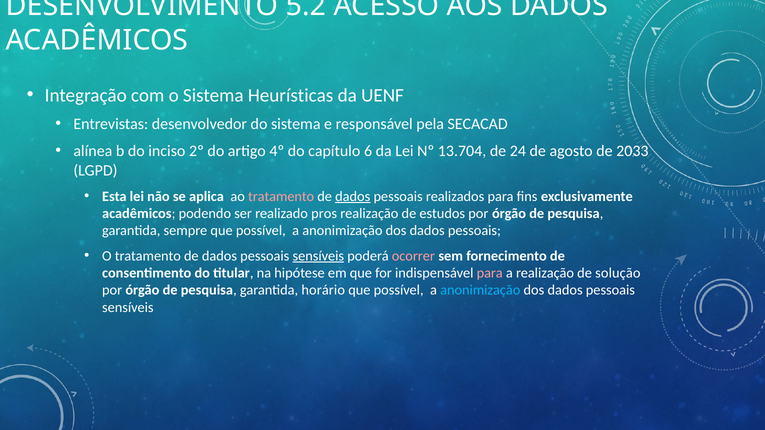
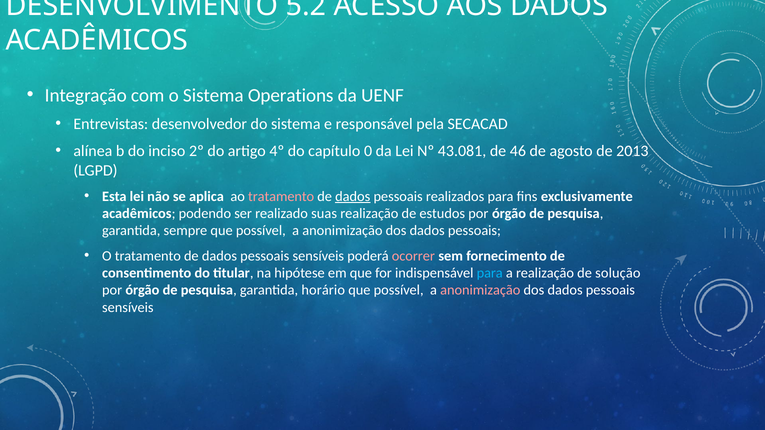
Heurísticas: Heurísticas -> Operations
6: 6 -> 0
13.704: 13.704 -> 43.081
24: 24 -> 46
2033: 2033 -> 2013
pros: pros -> suas
sensíveis at (318, 256) underline: present -> none
para at (490, 273) colour: pink -> light blue
anonimização at (480, 290) colour: light blue -> pink
